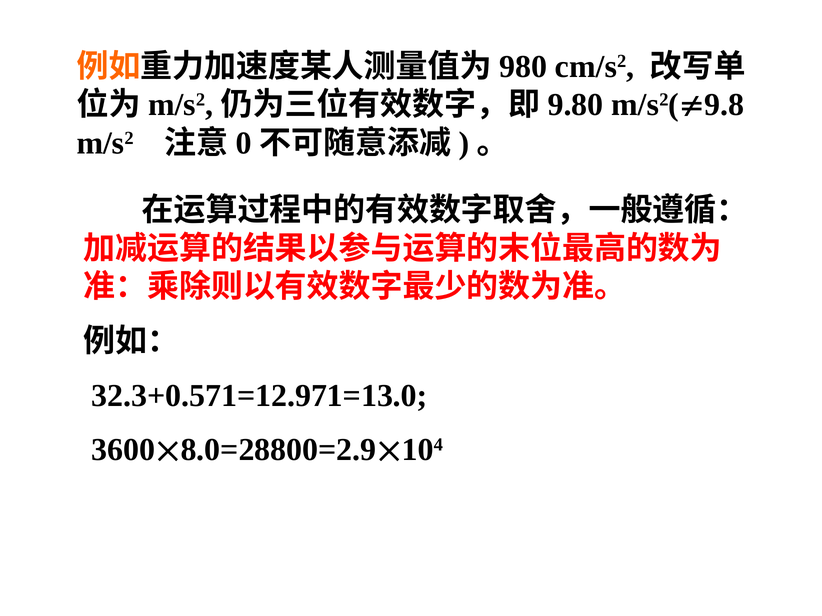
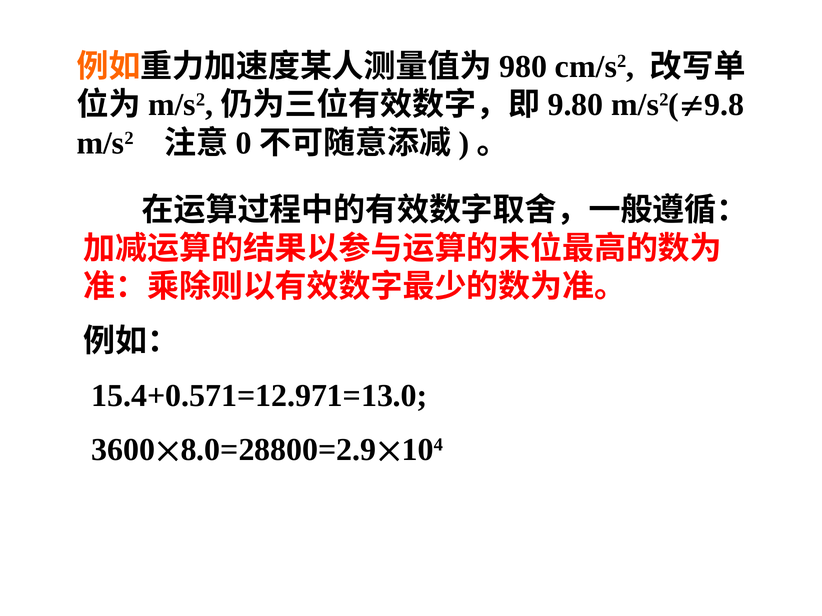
32.3+0.571=12.971=13.0: 32.3+0.571=12.971=13.0 -> 15.4+0.571=12.971=13.0
